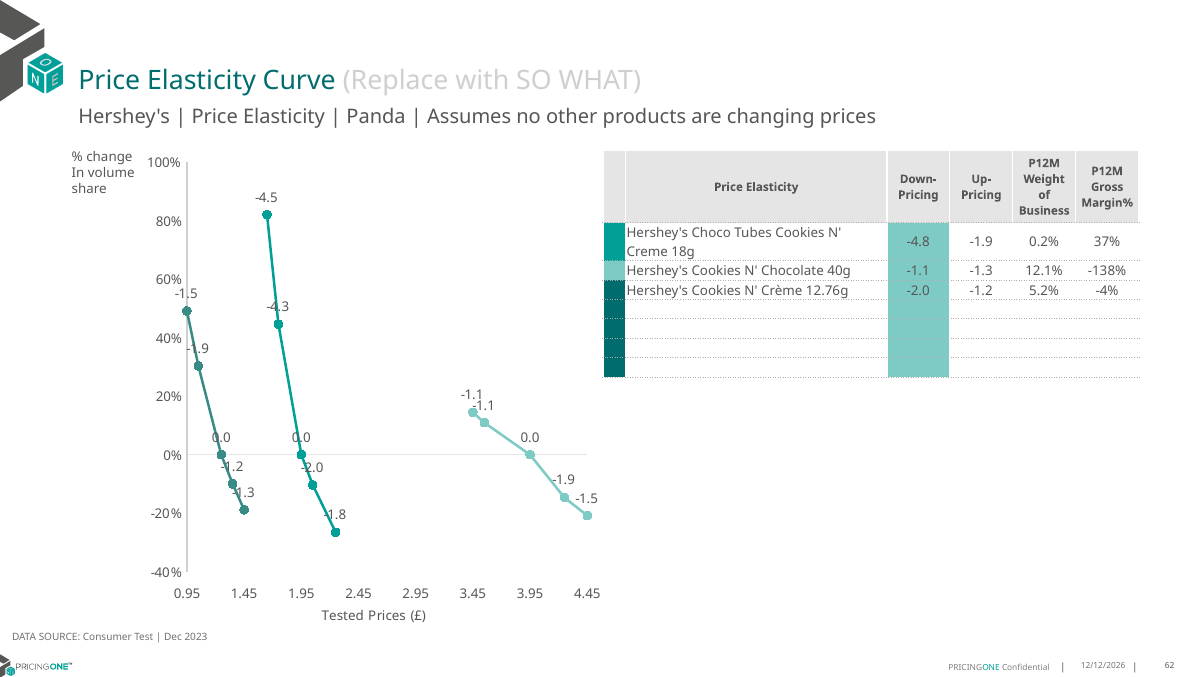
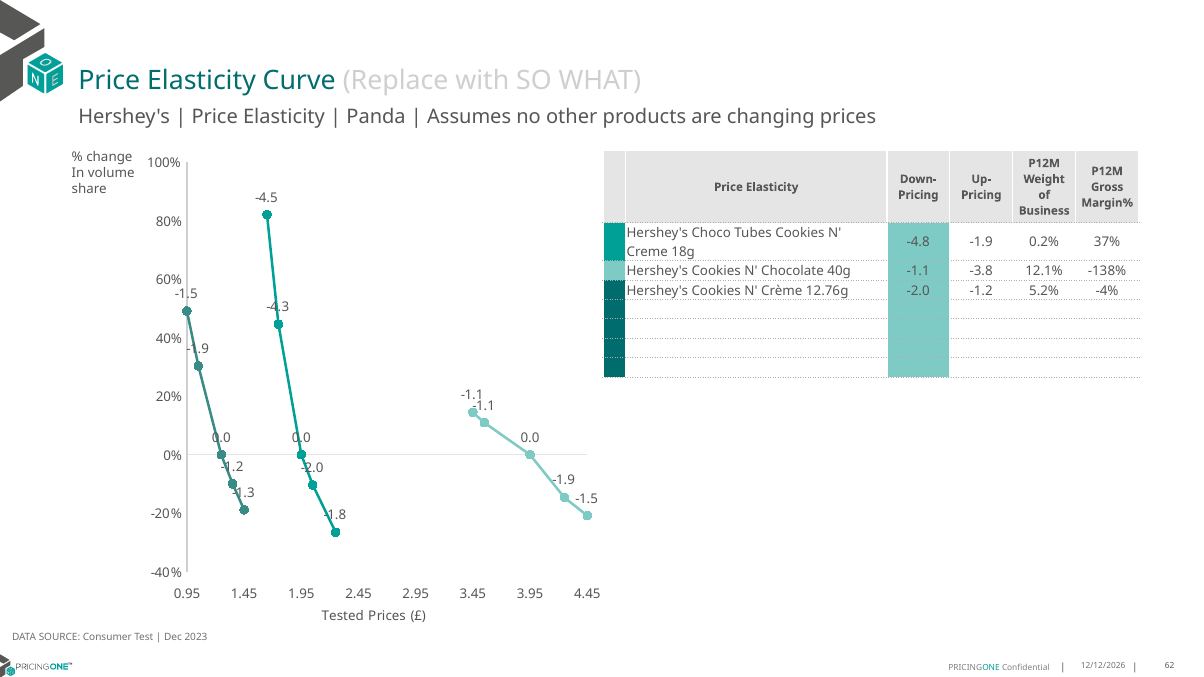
-1.1 -1.3: -1.3 -> -3.8
